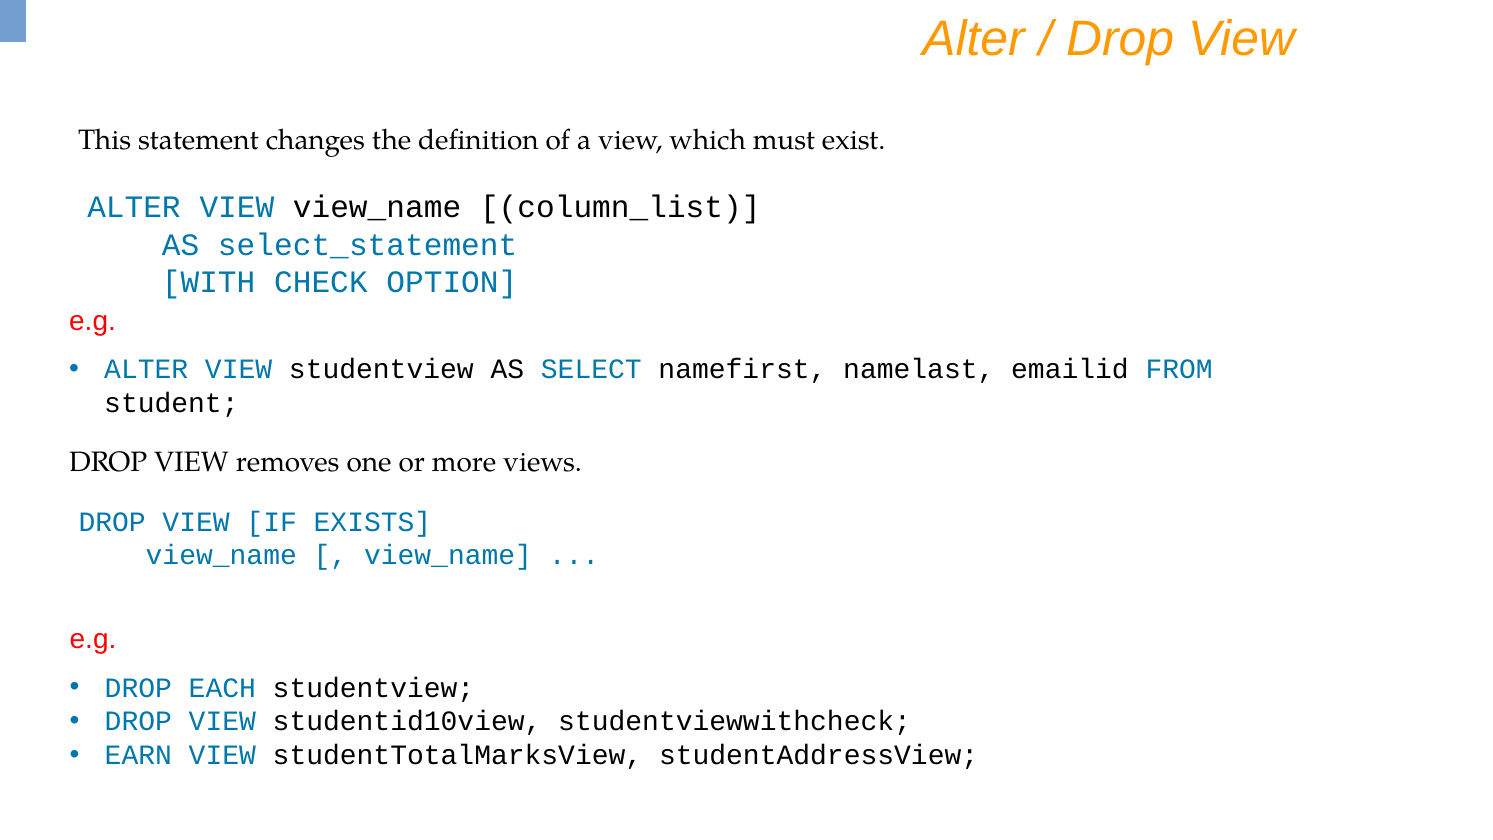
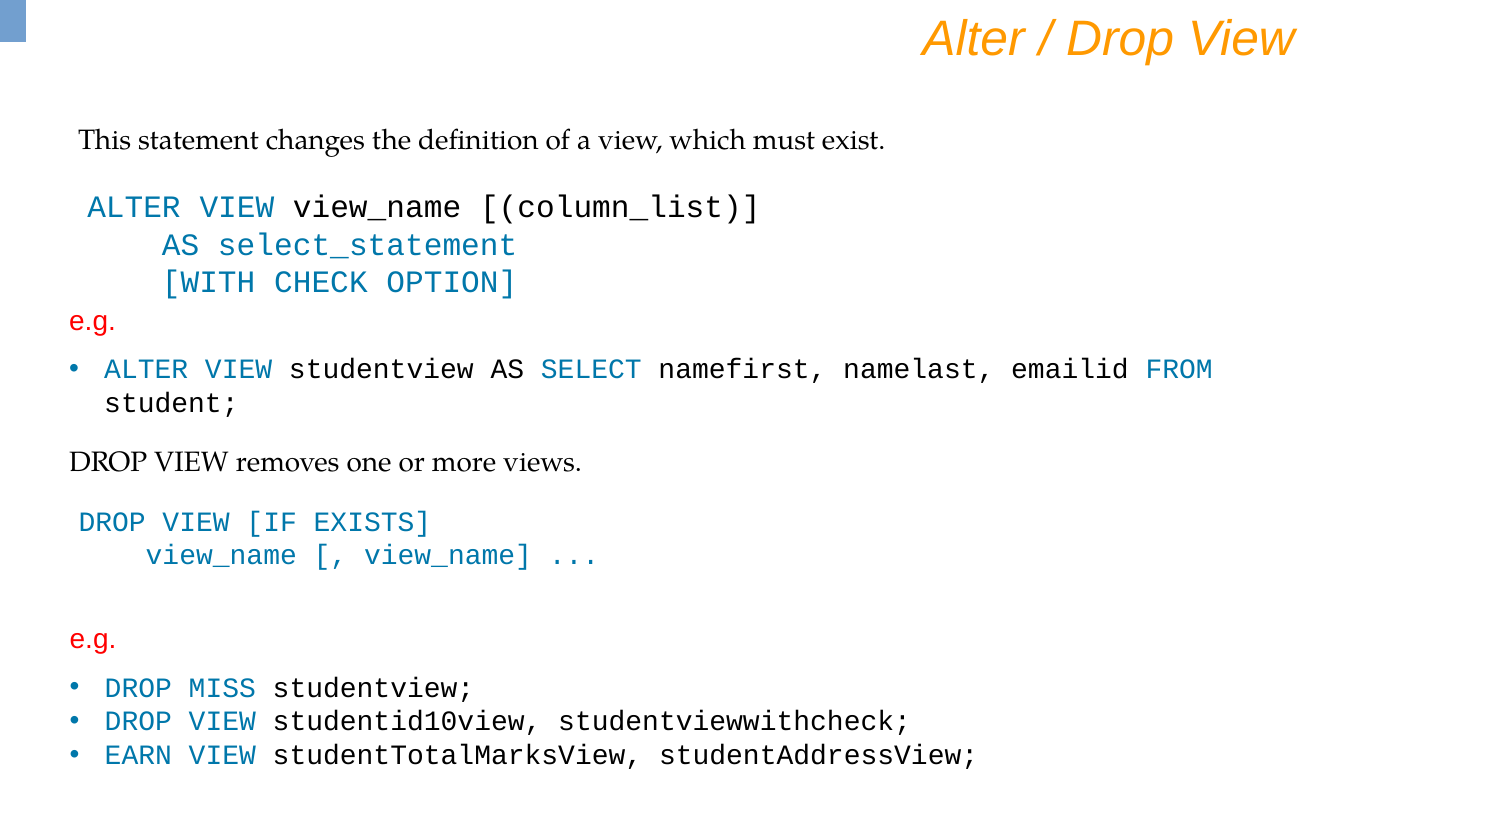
EACH: EACH -> MISS
